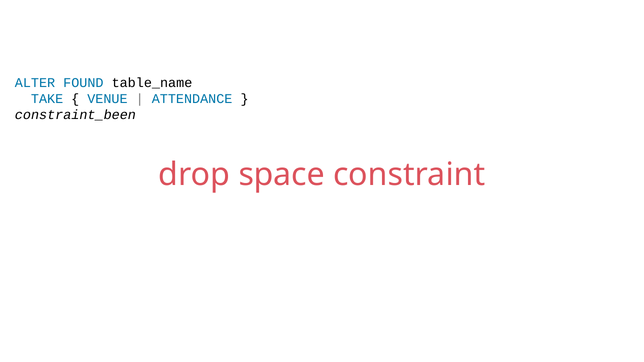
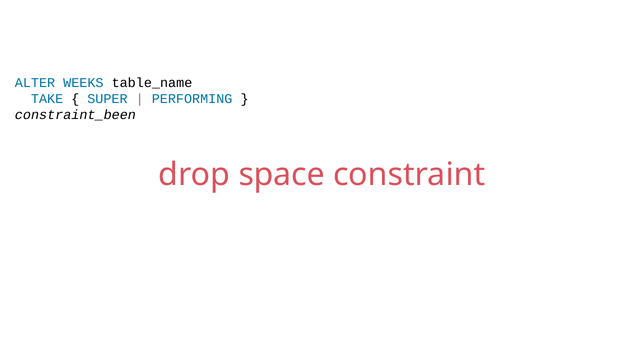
FOUND: FOUND -> WEEKS
VENUE: VENUE -> SUPER
ATTENDANCE: ATTENDANCE -> PERFORMING
